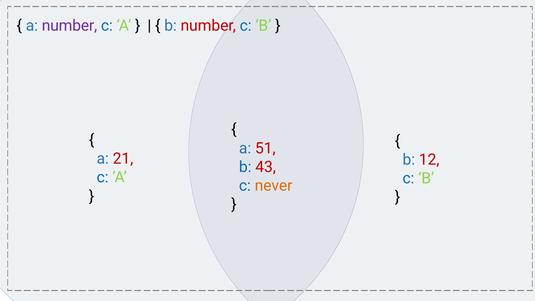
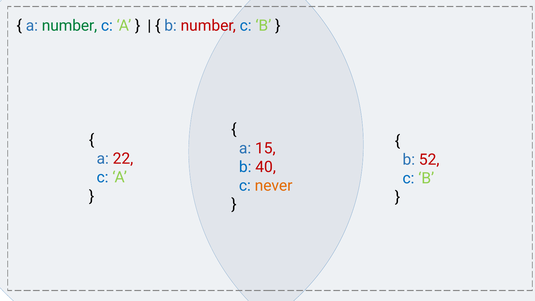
number at (69, 26) colour: purple -> green
51: 51 -> 15
21: 21 -> 22
12: 12 -> 52
43: 43 -> 40
